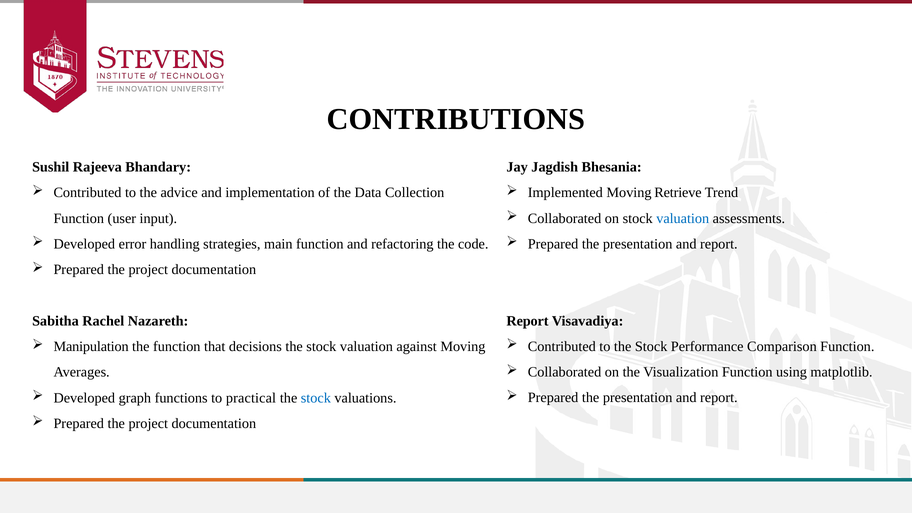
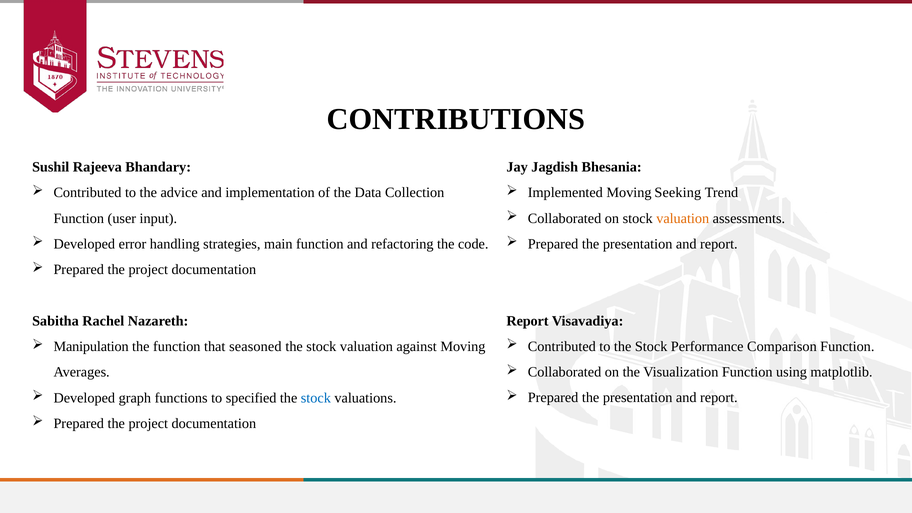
Retrieve: Retrieve -> Seeking
valuation at (683, 218) colour: blue -> orange
decisions: decisions -> seasoned
practical: practical -> specified
